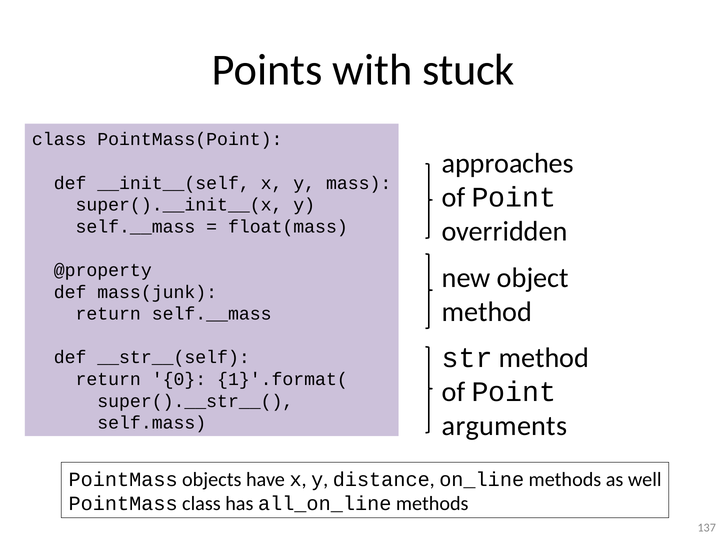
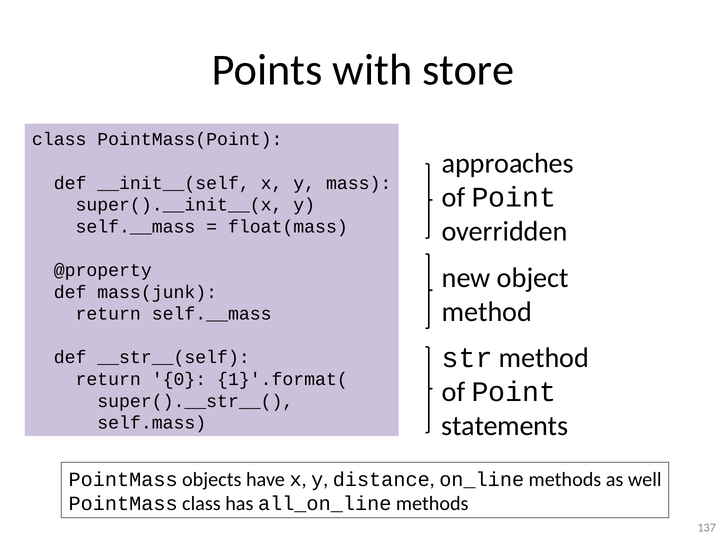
stuck: stuck -> store
arguments: arguments -> statements
